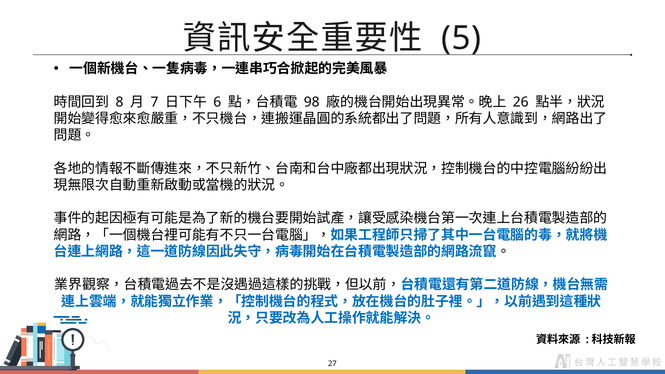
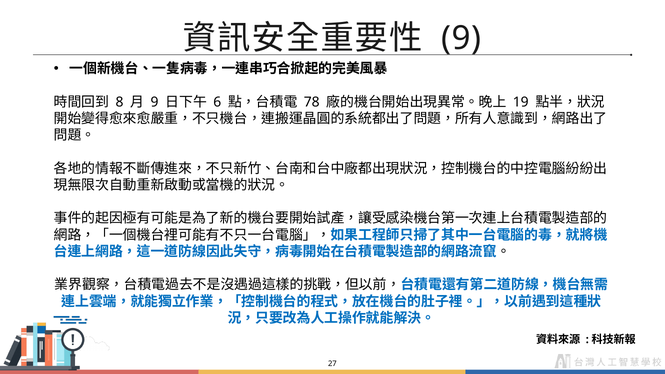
5 at (461, 39): 5 -> 9
7 at (155, 102): 7 -> 9
98: 98 -> 78
26: 26 -> 19
